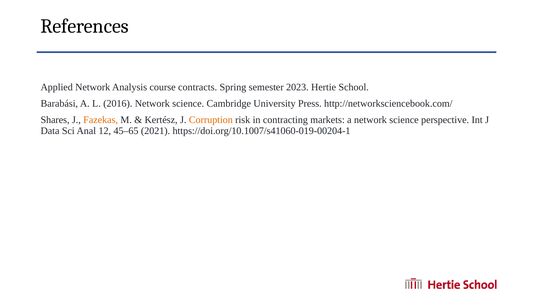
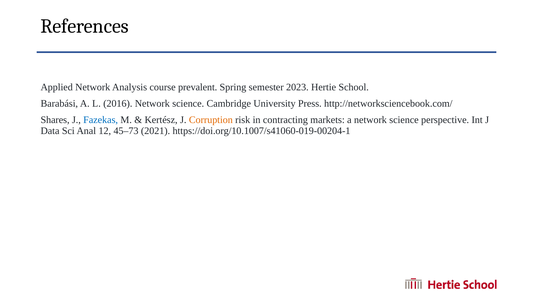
contracts: contracts -> prevalent
Fazekas colour: orange -> blue
45–65: 45–65 -> 45–73
